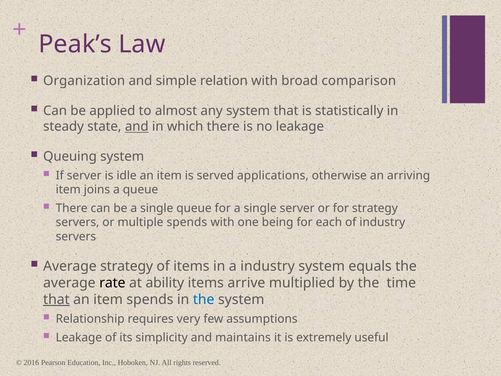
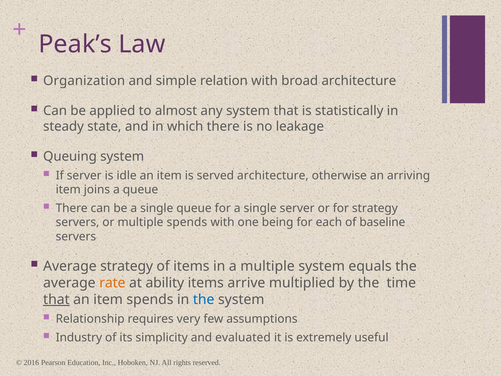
broad comparison: comparison -> architecture
and at (137, 127) underline: present -> none
served applications: applications -> architecture
of industry: industry -> baseline
a industry: industry -> multiple
rate colour: black -> orange
Leakage at (79, 337): Leakage -> Industry
maintains: maintains -> evaluated
